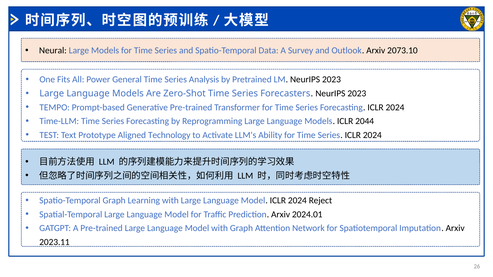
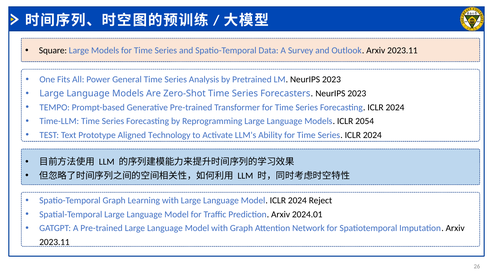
Neural: Neural -> Square
Outlook Arxiv 2073.10: 2073.10 -> 2023.11
2044: 2044 -> 2054
